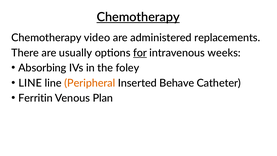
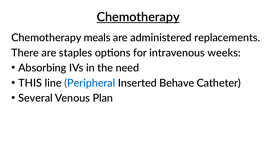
video: video -> meals
usually: usually -> staples
for underline: present -> none
foley: foley -> need
LINE at (30, 83): LINE -> THIS
Peripheral colour: orange -> blue
Ferritin: Ferritin -> Several
